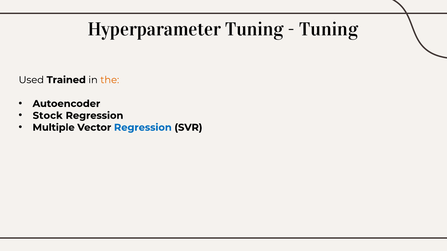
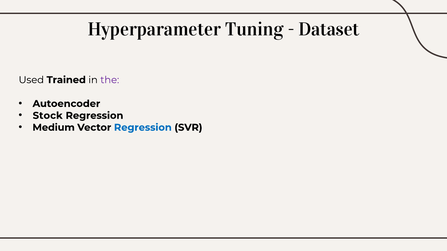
Tuning at (329, 29): Tuning -> Dataset
the colour: orange -> purple
Multiple: Multiple -> Medium
